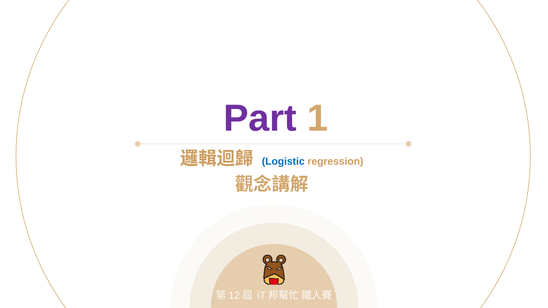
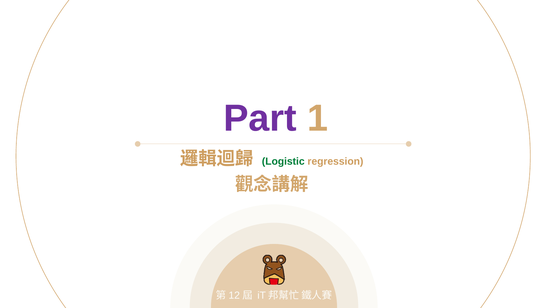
Logistic colour: blue -> green
